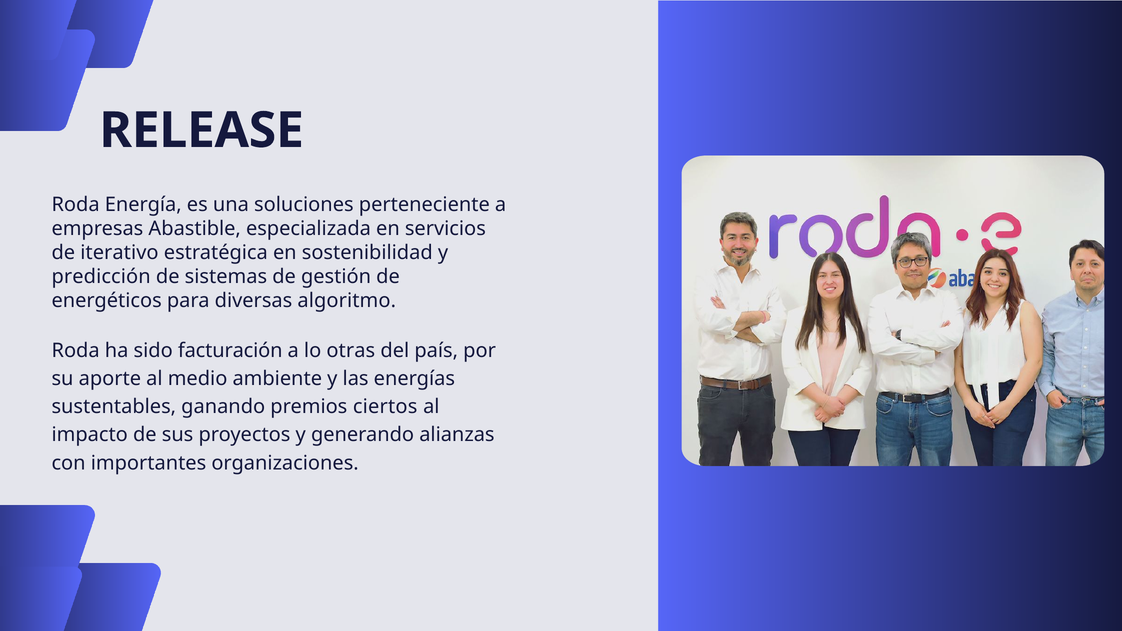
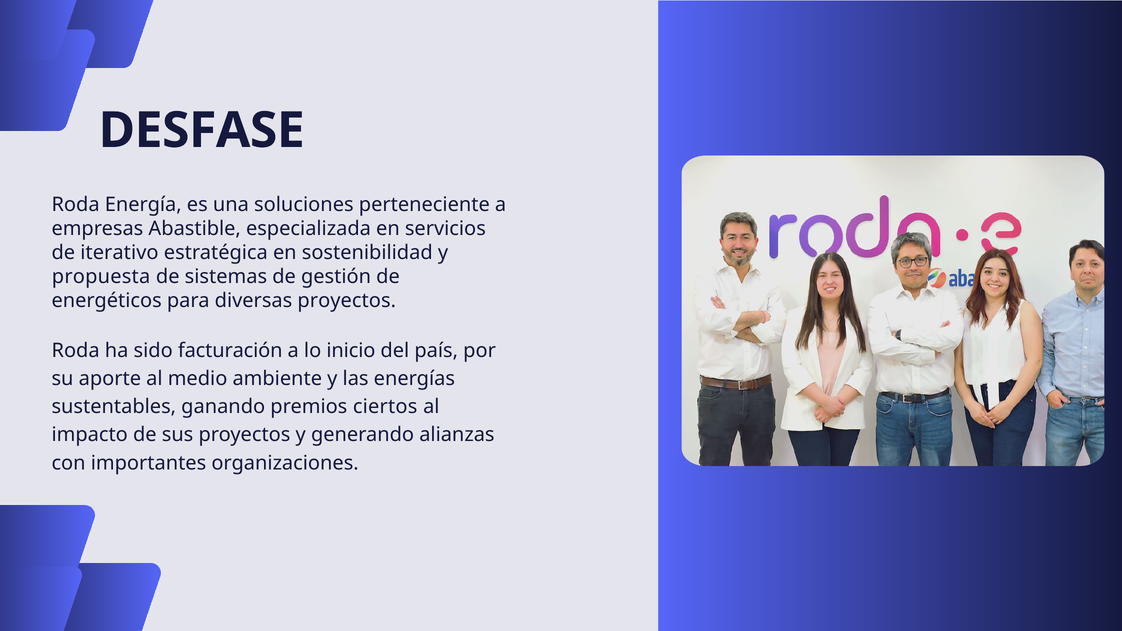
RELEASE: RELEASE -> DESFASE
predicción: predicción -> propuesta
diversas algoritmo: algoritmo -> proyectos
otras: otras -> inicio
